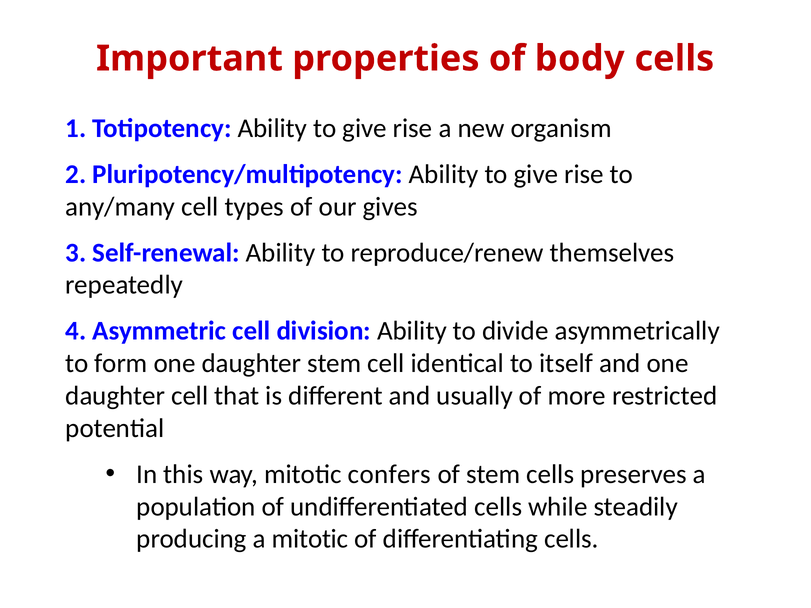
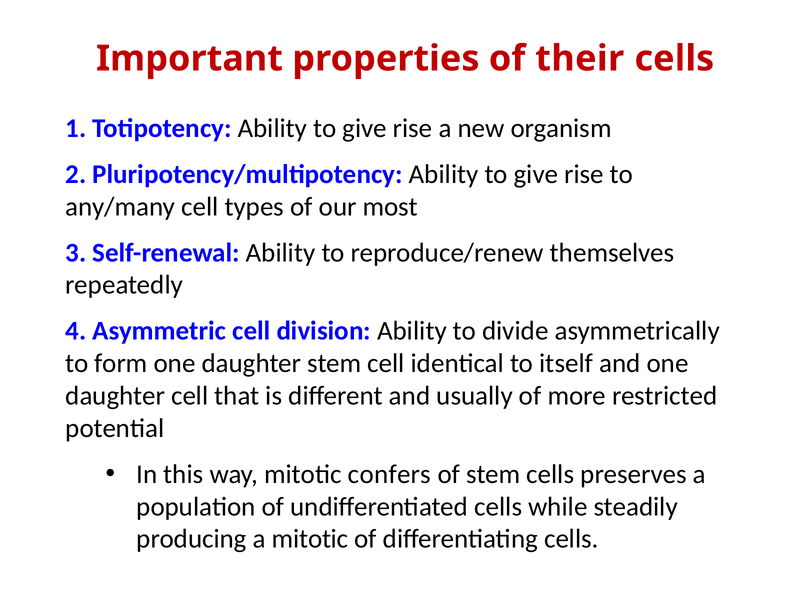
body: body -> their
gives: gives -> most
